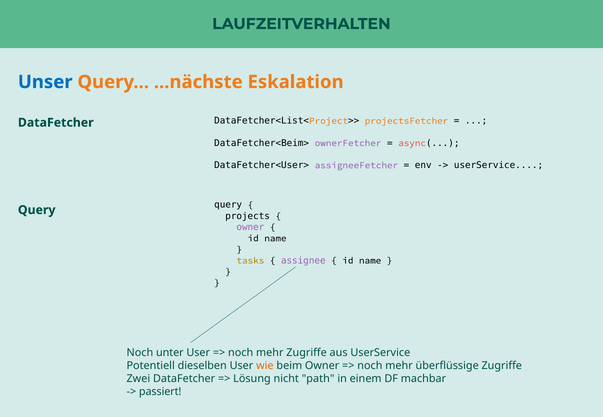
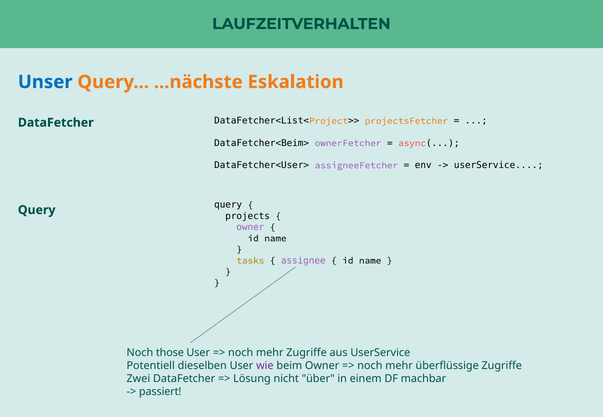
unter: unter -> those
wie colour: orange -> purple
path: path -> über
